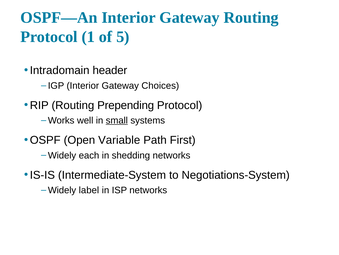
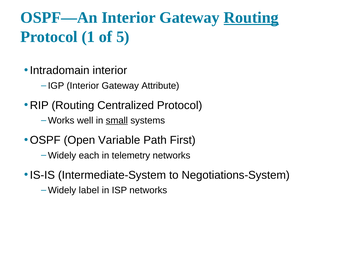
Routing at (251, 18) underline: none -> present
Intradomain header: header -> interior
Choices: Choices -> Attribute
Prepending: Prepending -> Centralized
shedding: shedding -> telemetry
